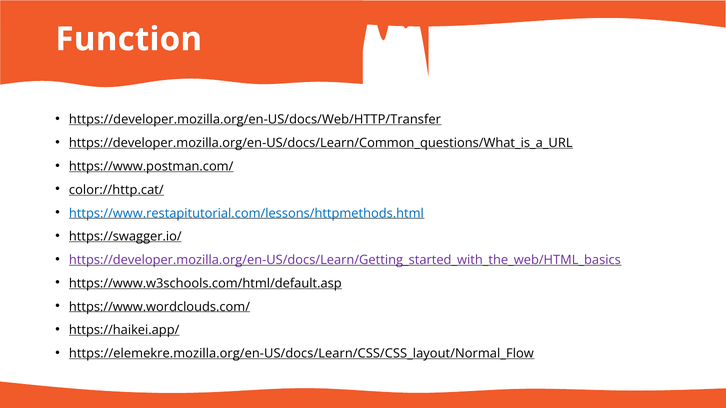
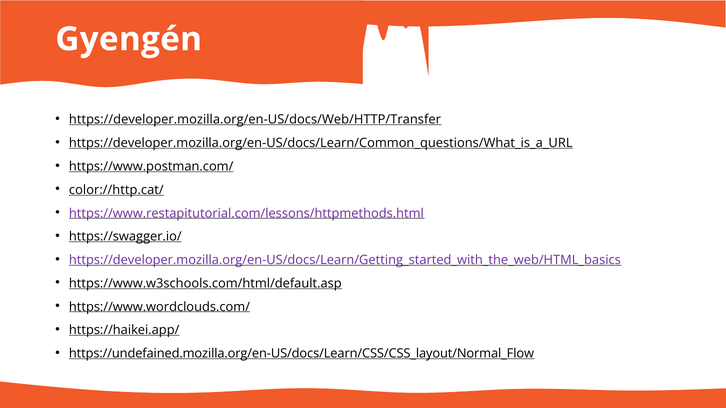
Function: Function -> Gyengén
https://www.restapitutorial.com/lessons/httpmethods.html colour: blue -> purple
https://elemekre.mozilla.org/en-US/docs/Learn/CSS/CSS_layout/Normal_Flow: https://elemekre.mozilla.org/en-US/docs/Learn/CSS/CSS_layout/Normal_Flow -> https://undefained.mozilla.org/en-US/docs/Learn/CSS/CSS_layout/Normal_Flow
